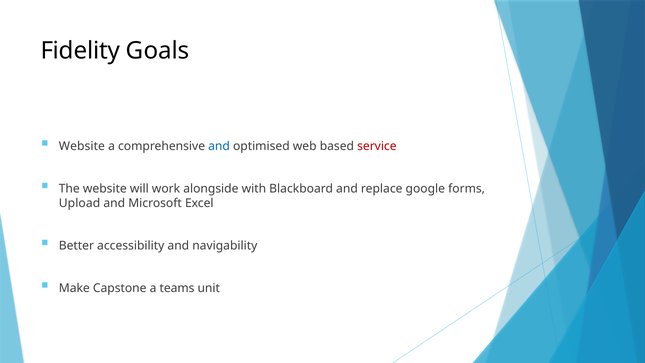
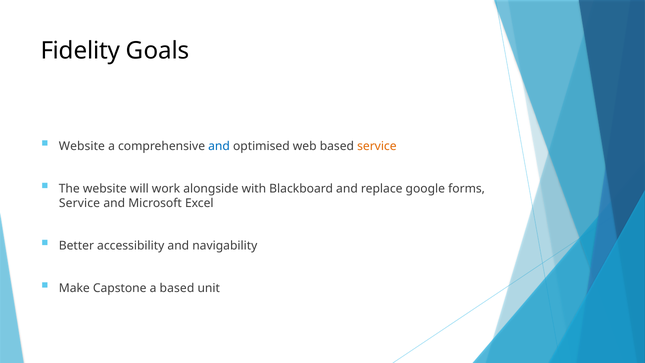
service at (377, 146) colour: red -> orange
Upload at (80, 203): Upload -> Service
a teams: teams -> based
